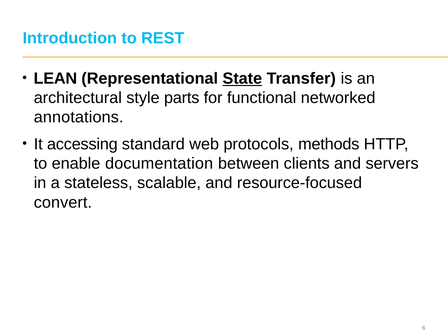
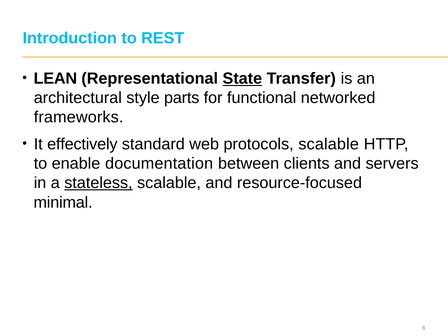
annotations: annotations -> frameworks
accessing: accessing -> effectively
protocols methods: methods -> scalable
stateless underline: none -> present
convert: convert -> minimal
